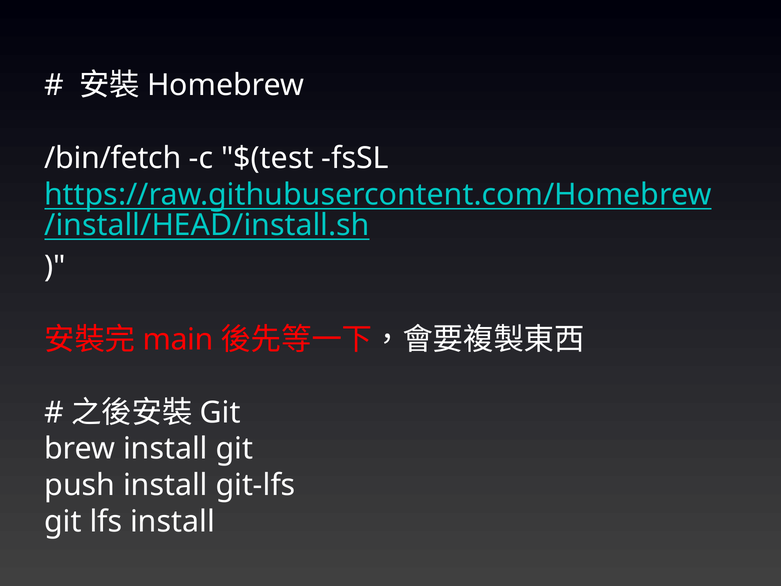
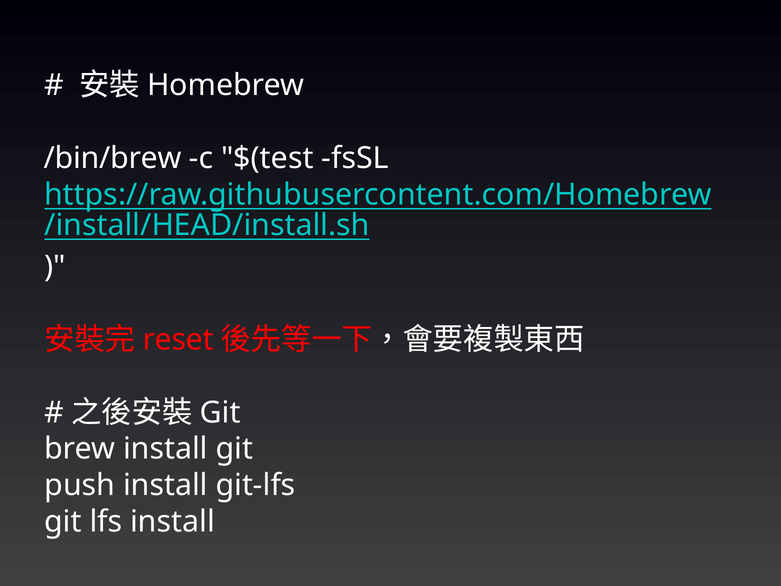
/bin/fetch: /bin/fetch -> /bin/brew
main: main -> reset
